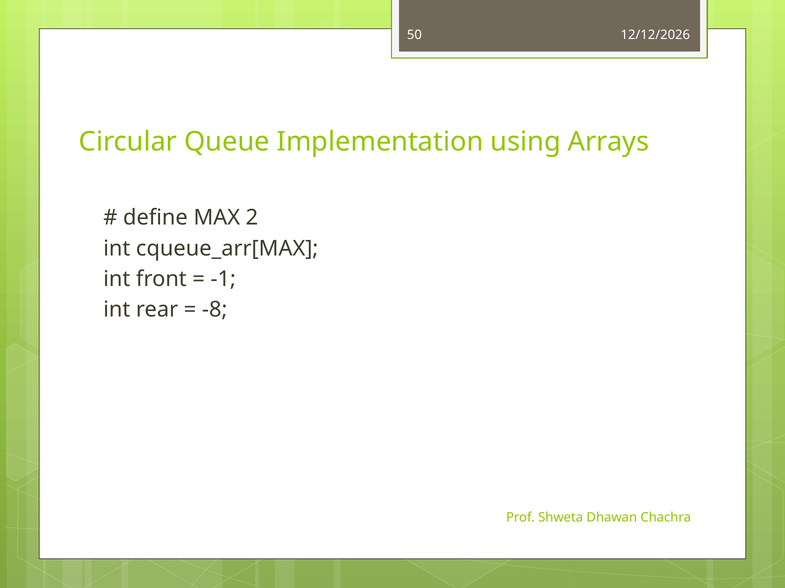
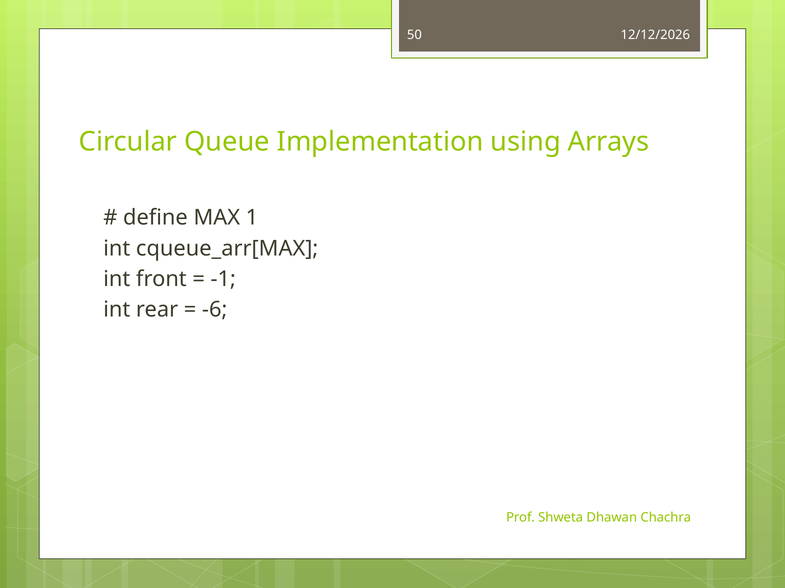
2: 2 -> 1
-8: -8 -> -6
